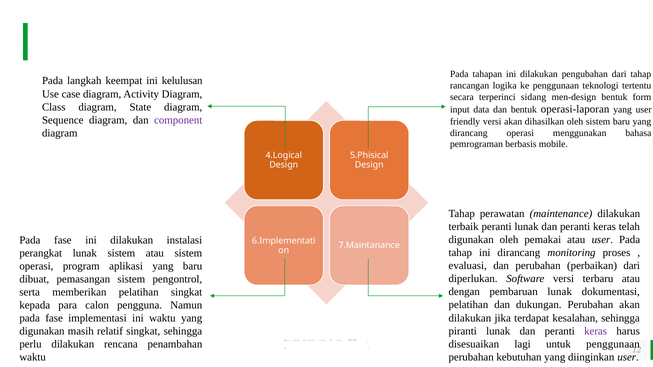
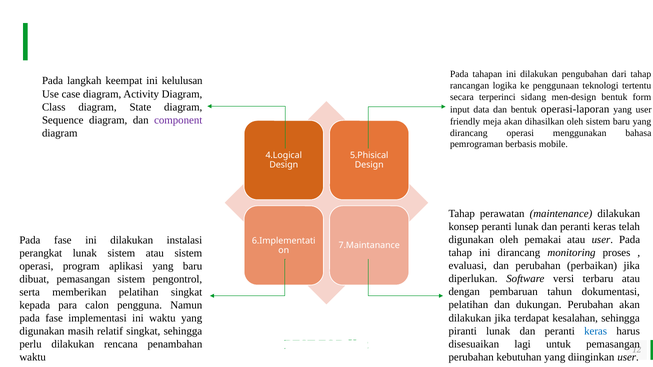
friendly versi: versi -> meja
terbaik: terbaik -> konsep
perbaikan dari: dari -> jika
pembaruan lunak: lunak -> tahun
keras at (596, 331) colour: purple -> blue
untuk penggunaan: penggunaan -> pemasangan
